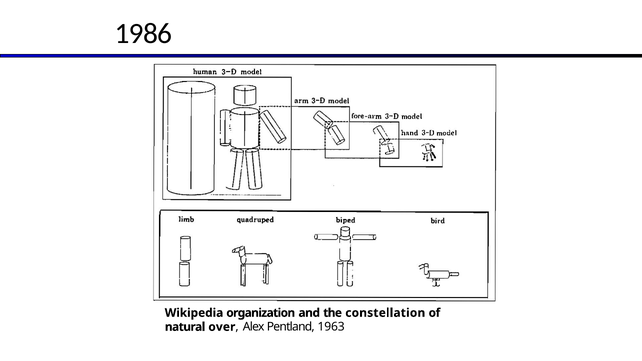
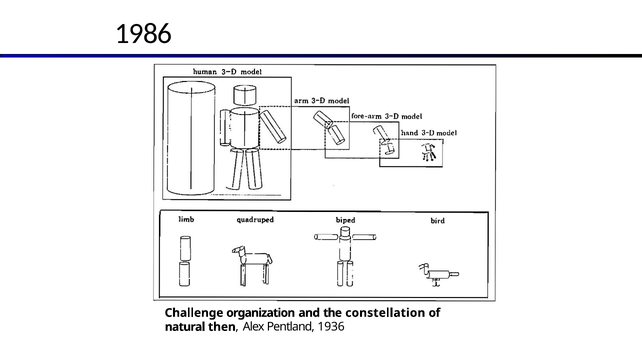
Wikipedia: Wikipedia -> Challenge
over: over -> then
1963: 1963 -> 1936
